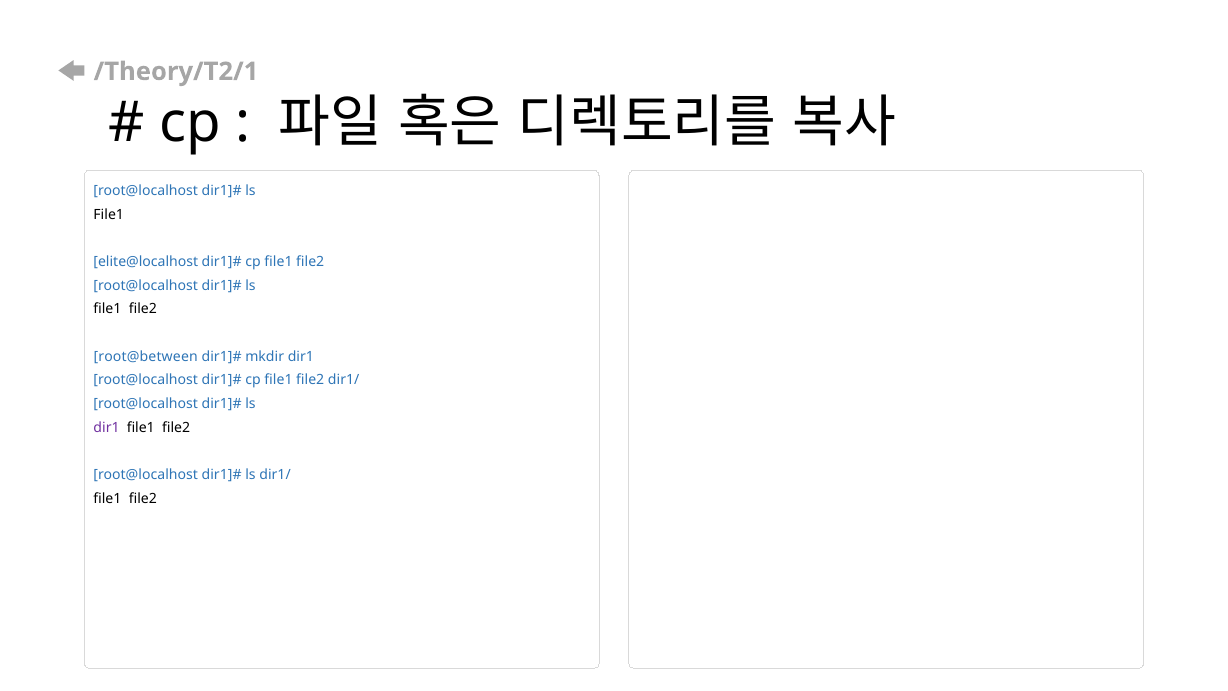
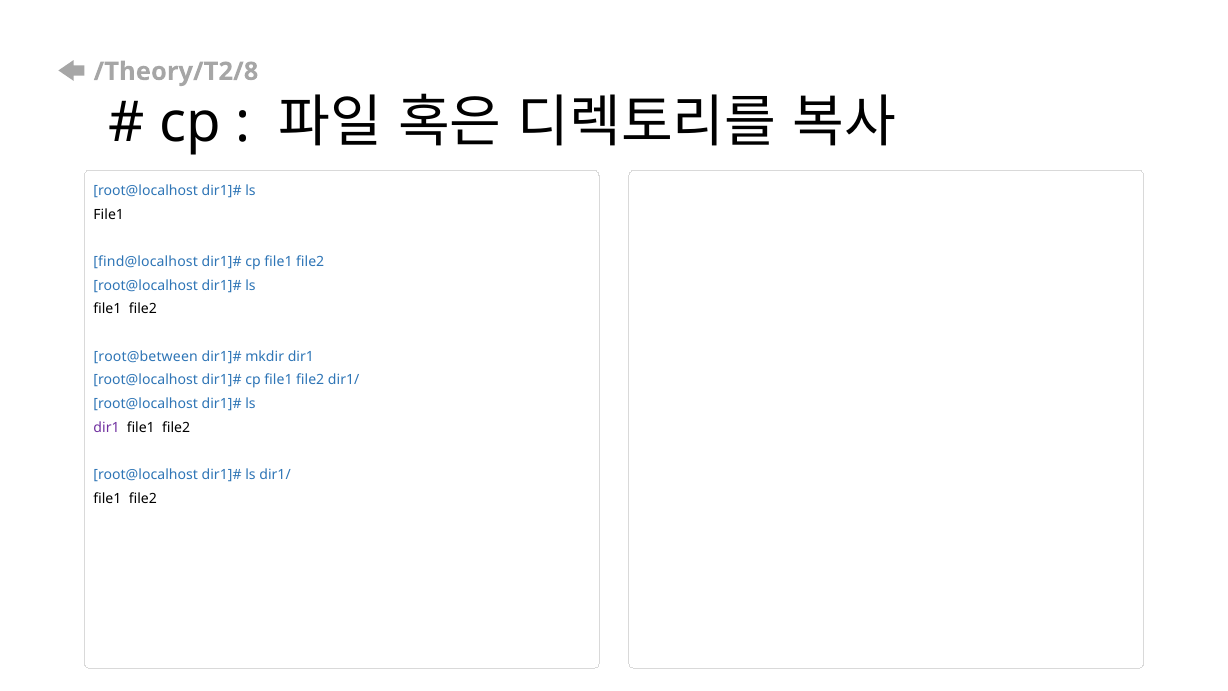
/Theory/T2/1: /Theory/T2/1 -> /Theory/T2/8
elite@localhost: elite@localhost -> find@localhost
